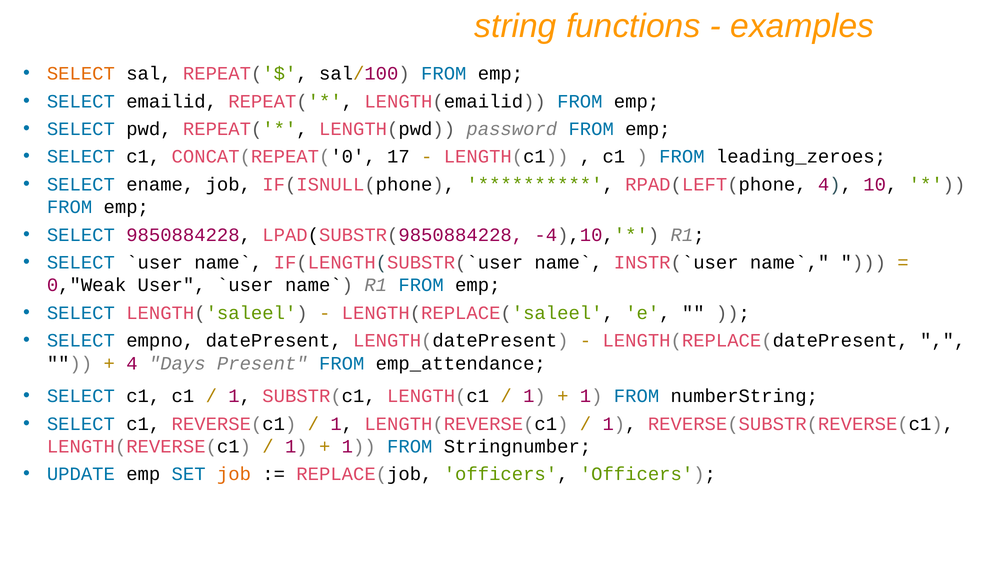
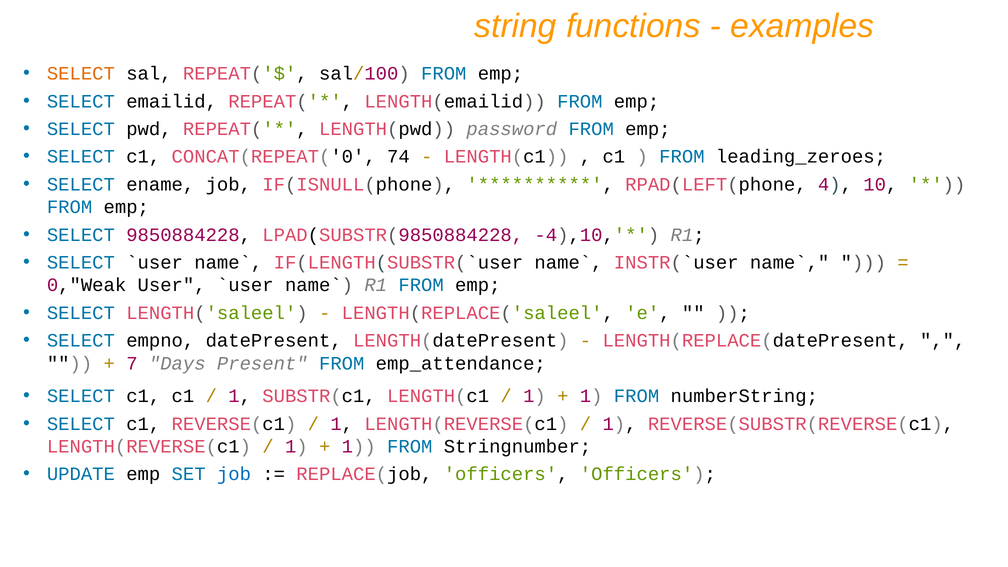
17: 17 -> 74
4 at (132, 363): 4 -> 7
job at (234, 474) colour: orange -> blue
